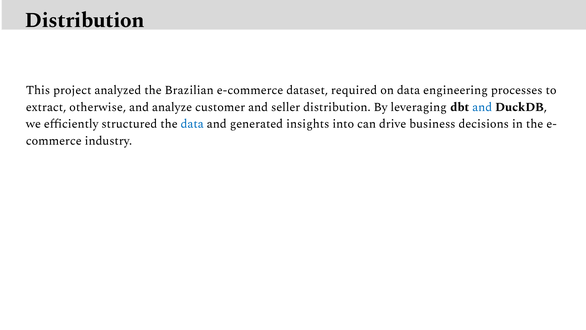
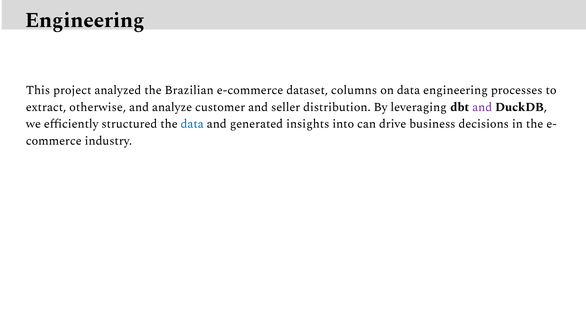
Distribution at (85, 20): Distribution -> Engineering
required: required -> columns
and at (482, 107) colour: blue -> purple
